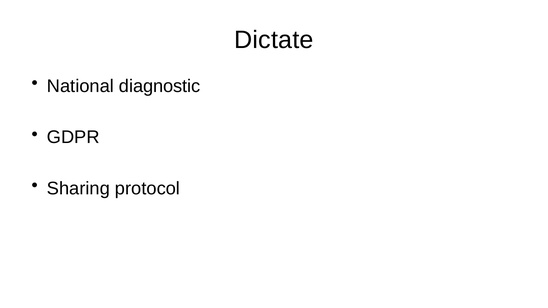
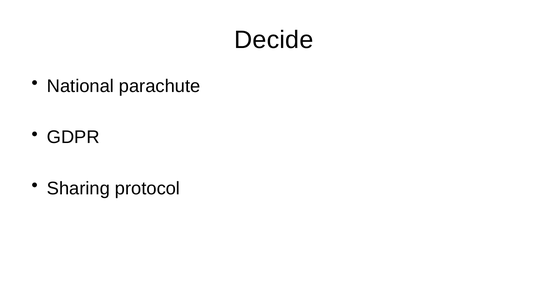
Dictate: Dictate -> Decide
diagnostic: diagnostic -> parachute
